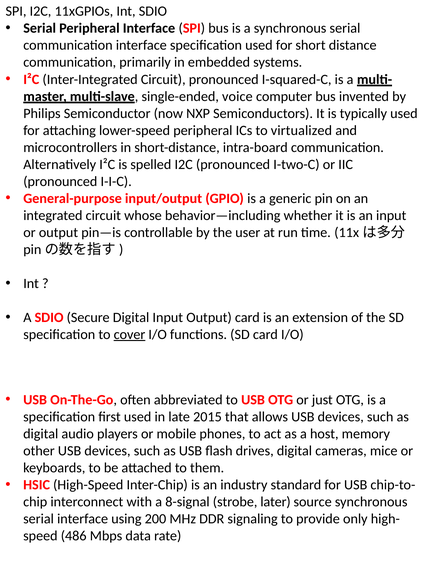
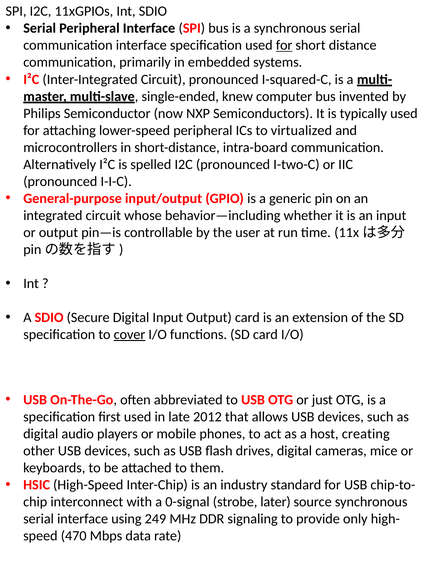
for at (284, 45) underline: none -> present
voice: voice -> knew
2015: 2015 -> 2012
memory: memory -> creating
8-signal: 8-signal -> 0-signal
200: 200 -> 249
486: 486 -> 470
